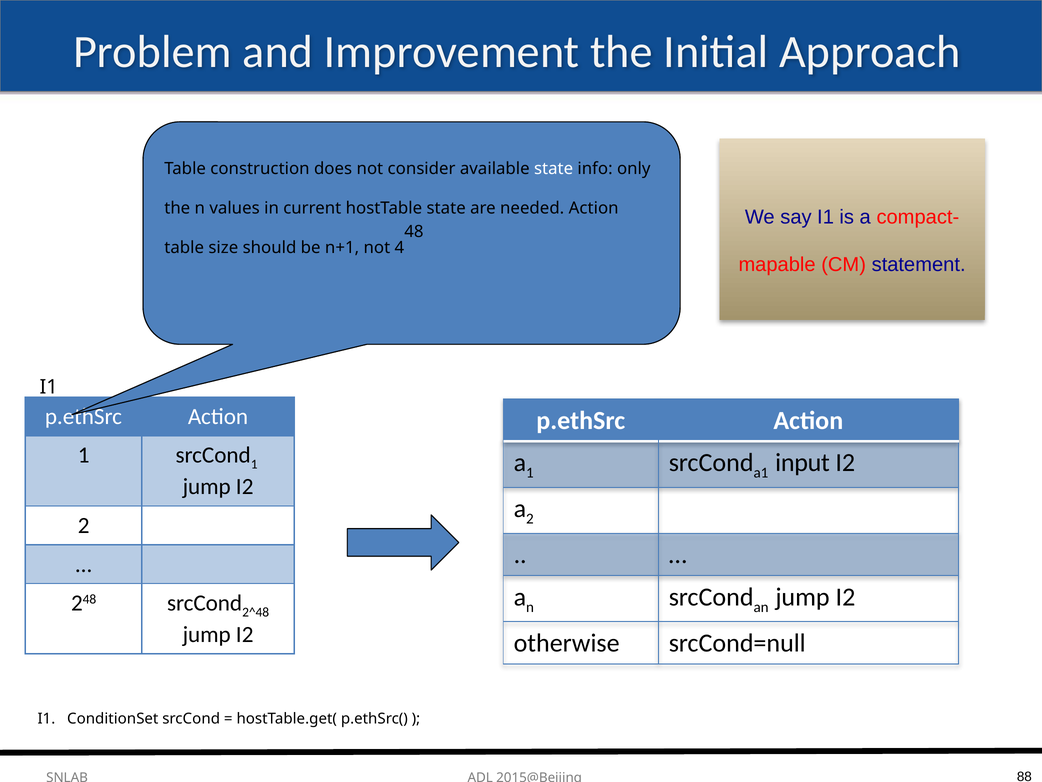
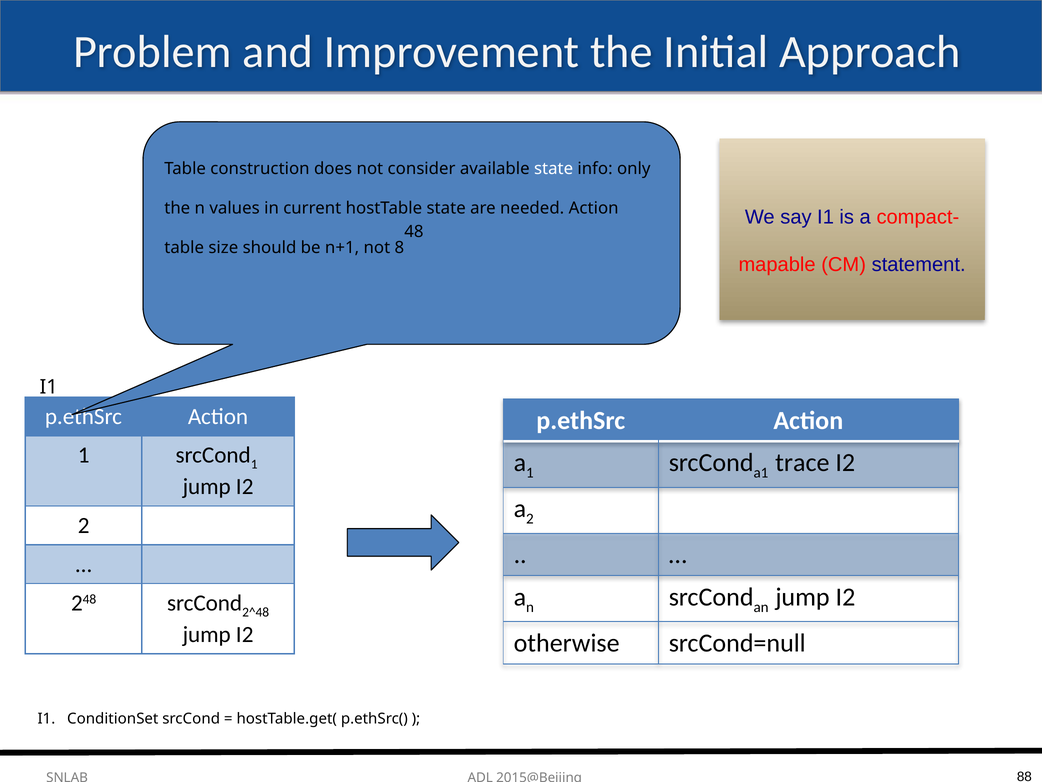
4: 4 -> 8
input: input -> trace
